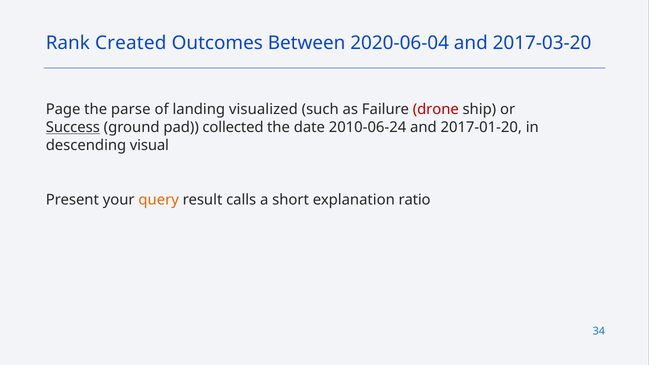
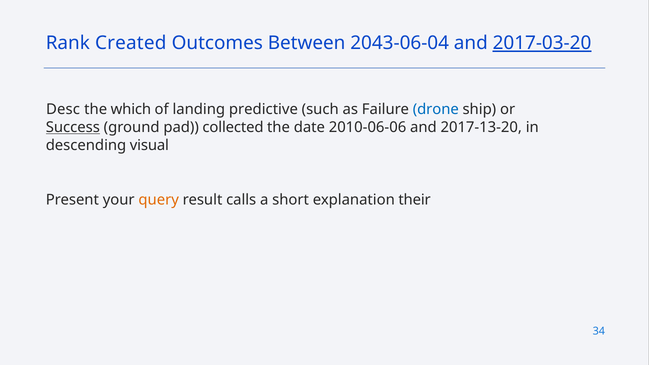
2020-06-04: 2020-06-04 -> 2043-06-04
2017-03-20 underline: none -> present
Page: Page -> Desc
parse: parse -> which
visualized: visualized -> predictive
drone colour: red -> blue
2010-06-24: 2010-06-24 -> 2010-06-06
2017-01-20: 2017-01-20 -> 2017-13-20
ratio: ratio -> their
